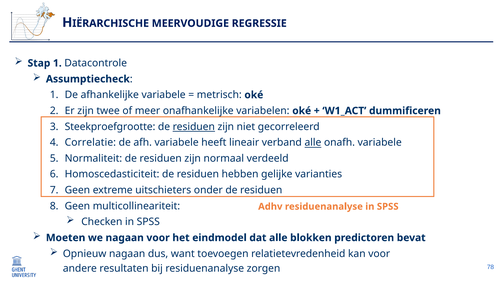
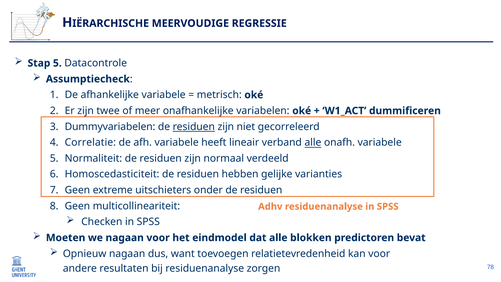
Stap 1: 1 -> 5
Steekproefgrootte: Steekproefgrootte -> Dummyvariabelen
